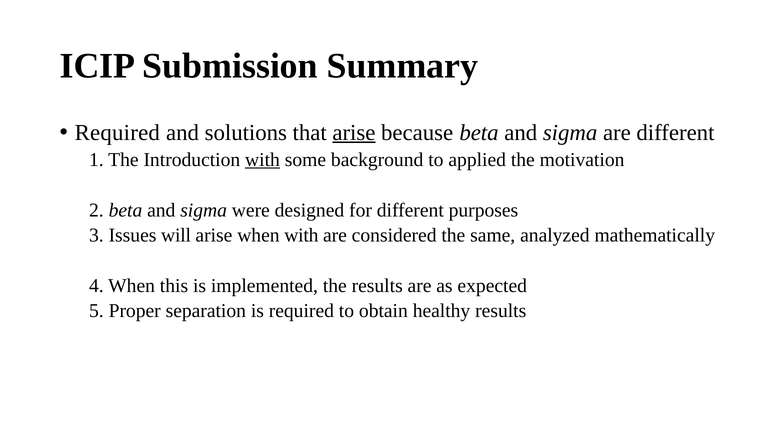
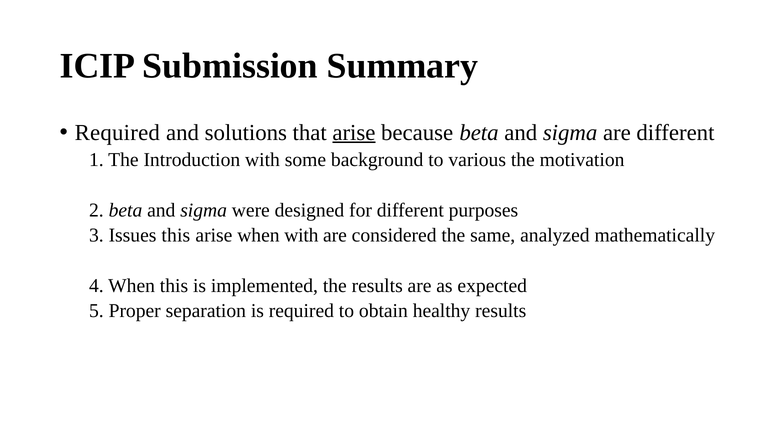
with at (262, 159) underline: present -> none
applied: applied -> various
Issues will: will -> this
